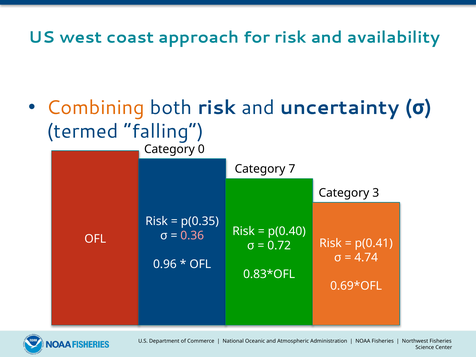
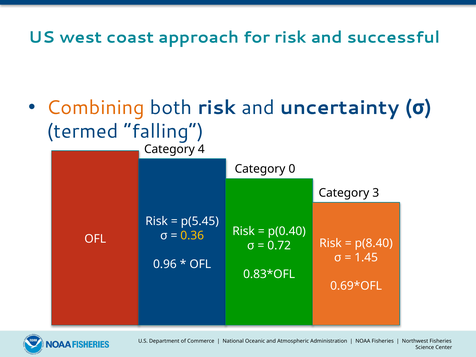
availability: availability -> successful
0: 0 -> 4
7: 7 -> 0
p(0.35: p(0.35 -> p(5.45
0.36 colour: pink -> yellow
p(0.41: p(0.41 -> p(8.40
4.74: 4.74 -> 1.45
